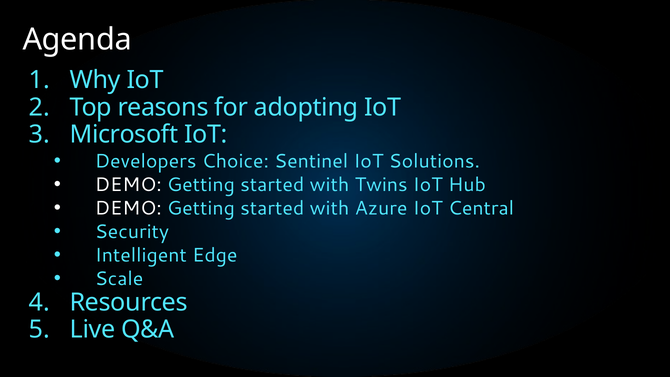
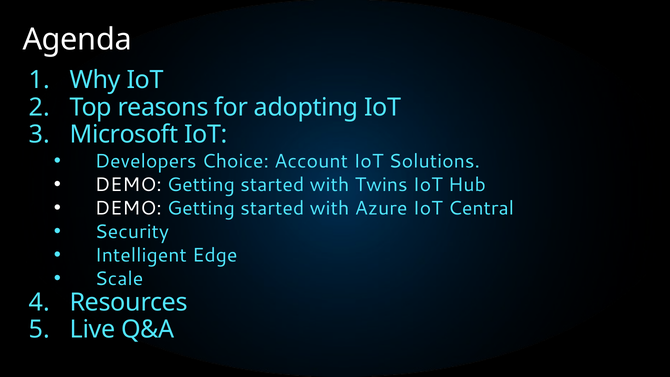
Sentinel: Sentinel -> Account
